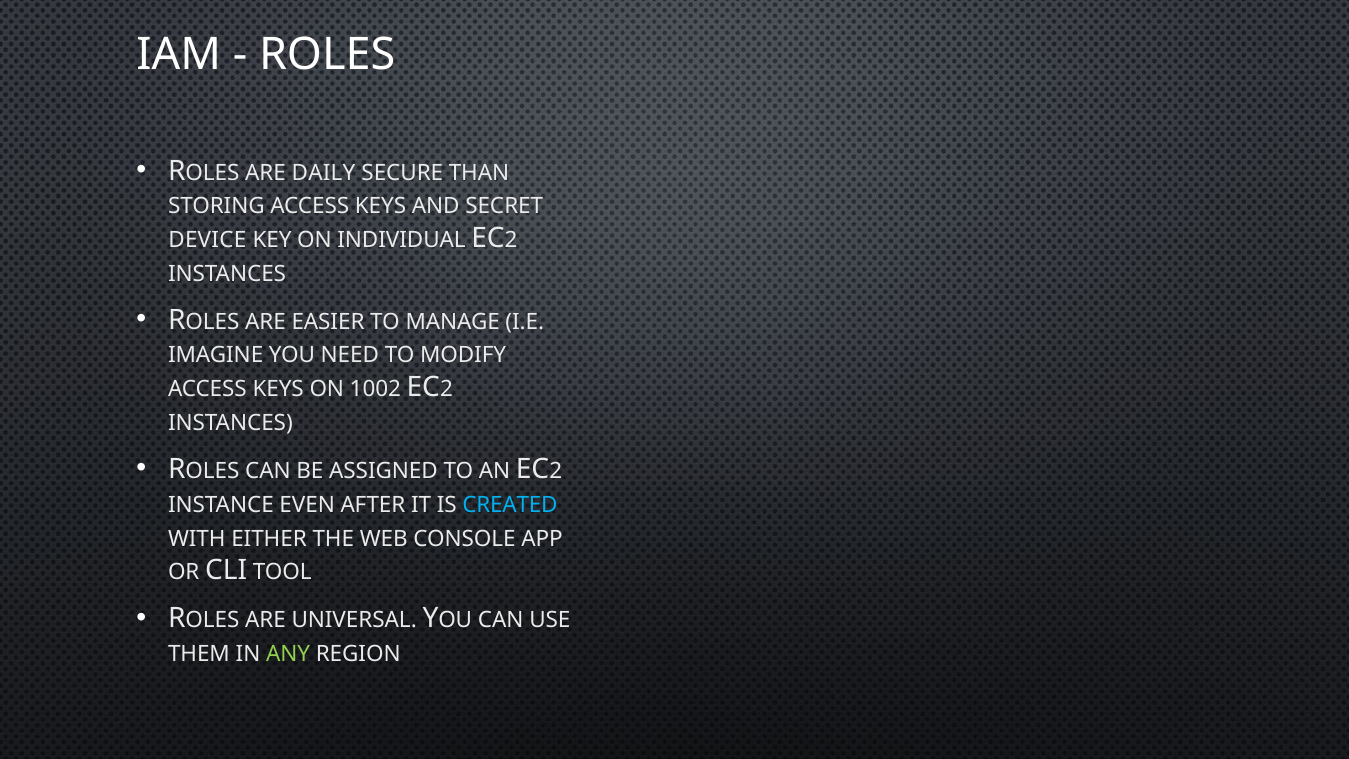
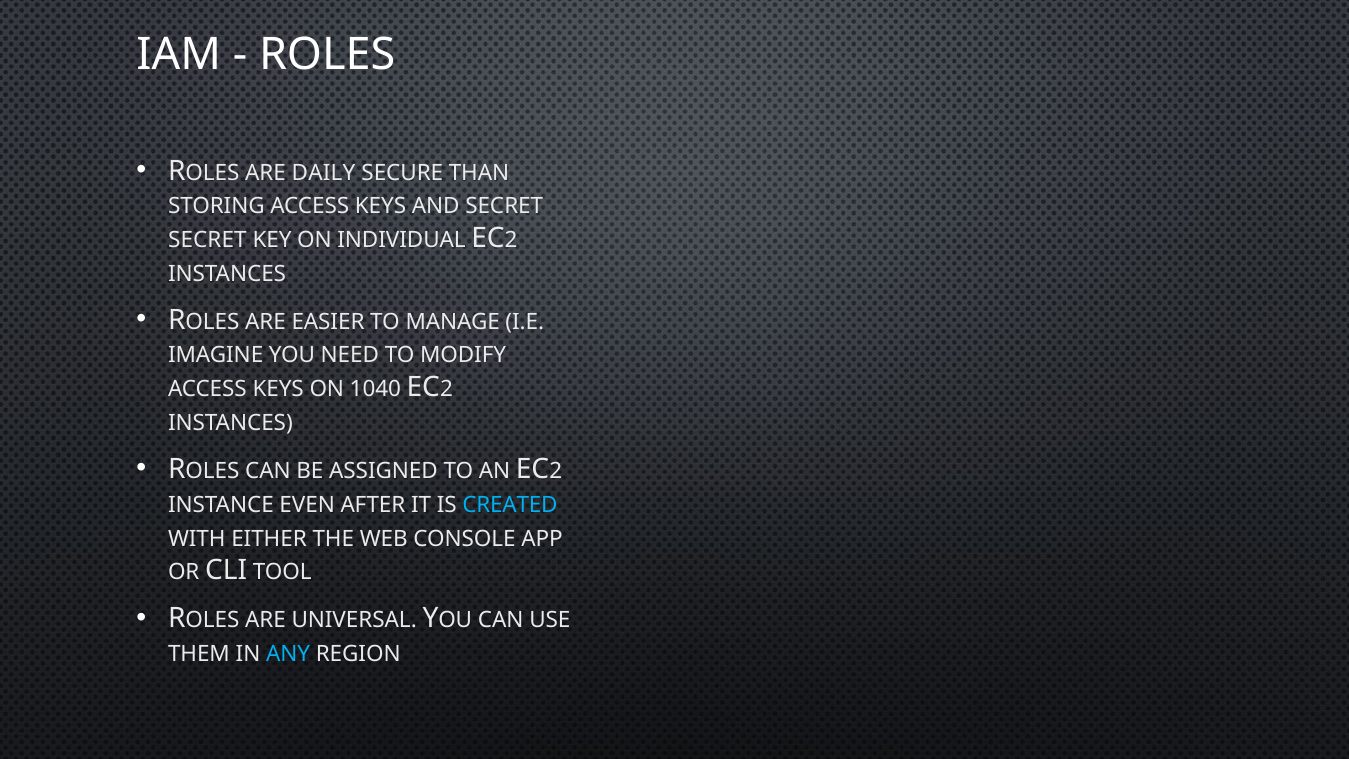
DEVICE at (207, 240): DEVICE -> SECRET
1002: 1002 -> 1040
ANY colour: light green -> light blue
